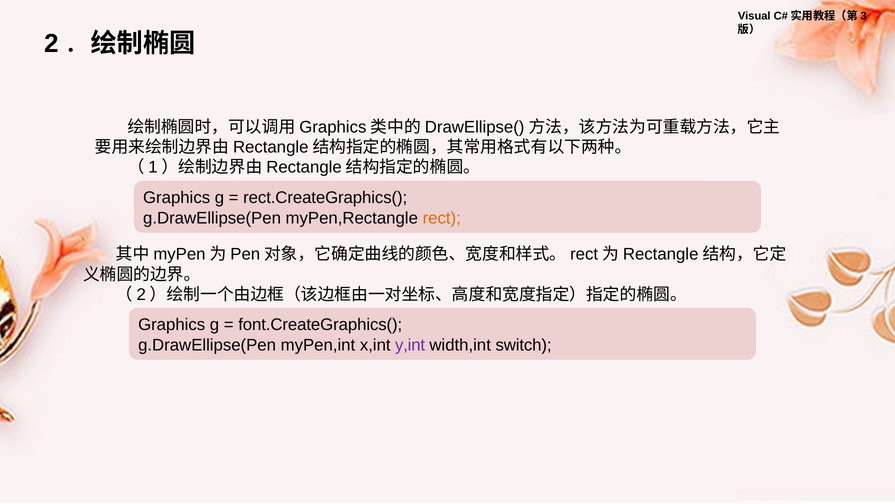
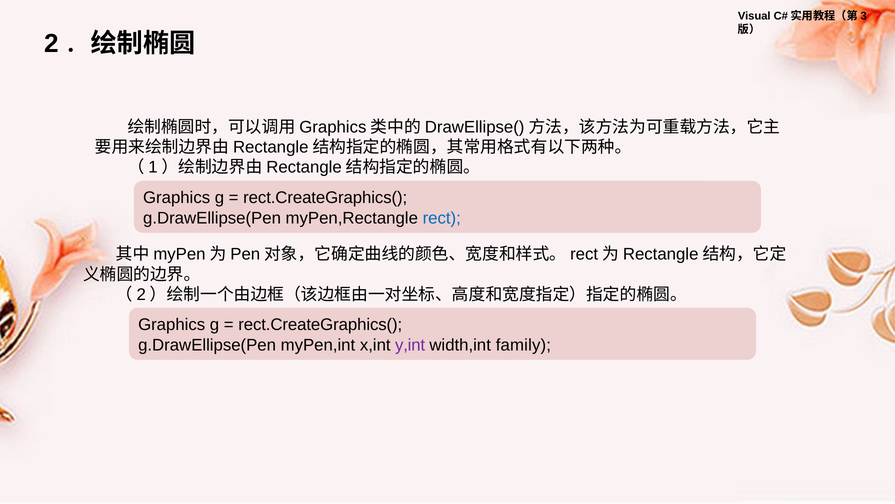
rect colour: orange -> blue
font.CreateGraphics( at (320, 324): font.CreateGraphics( -> rect.CreateGraphics(
switch: switch -> family
